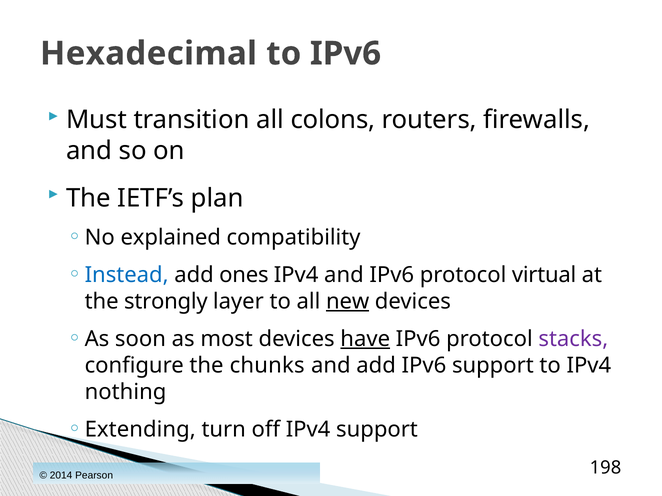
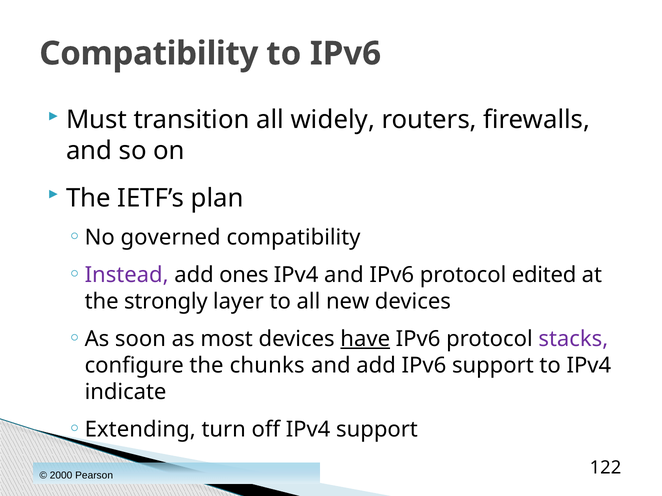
Hexadecimal at (148, 54): Hexadecimal -> Compatibility
colons: colons -> widely
explained: explained -> governed
Instead colour: blue -> purple
virtual: virtual -> edited
new underline: present -> none
nothing: nothing -> indicate
2014: 2014 -> 2000
198: 198 -> 122
